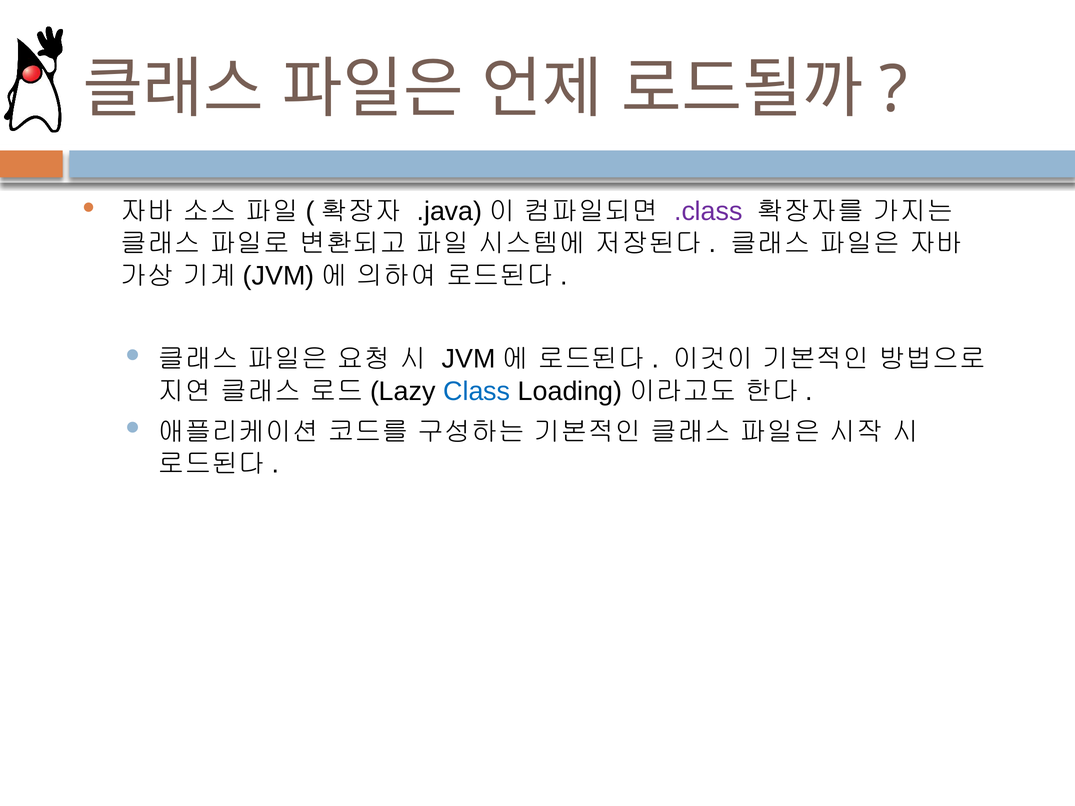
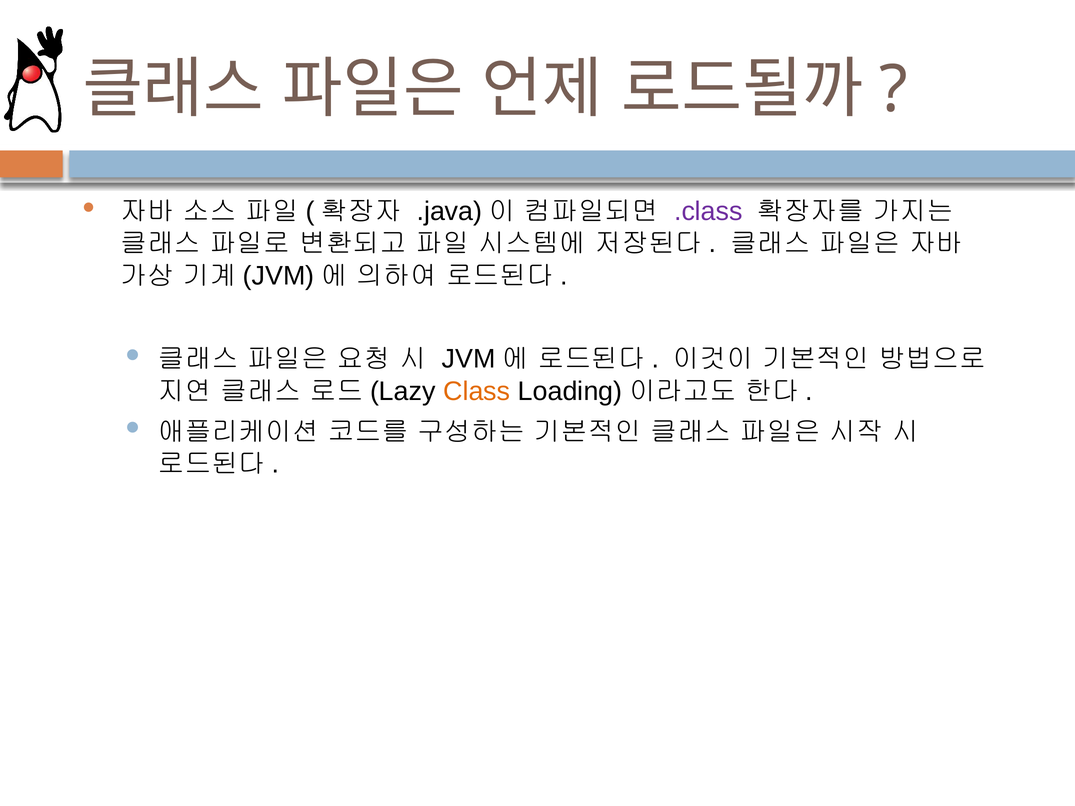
Class colour: blue -> orange
